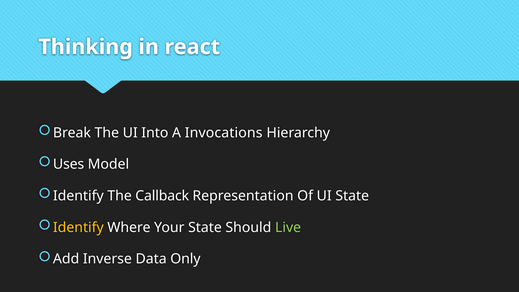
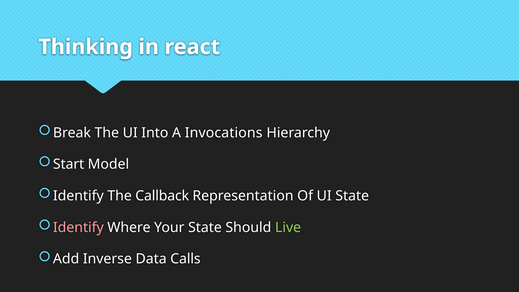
Uses: Uses -> Start
Identify at (78, 227) colour: yellow -> pink
Only: Only -> Calls
